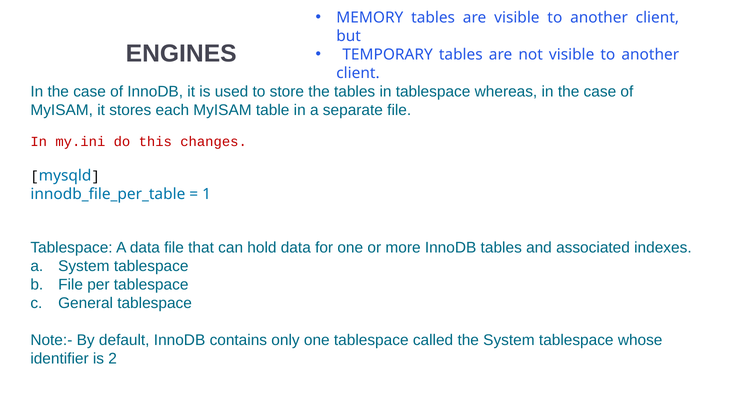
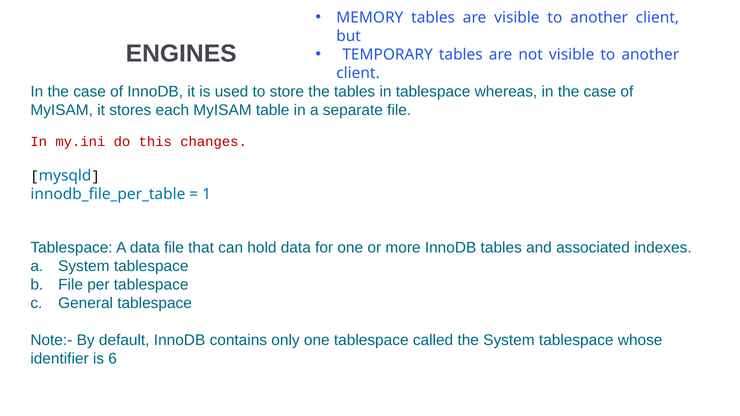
2: 2 -> 6
